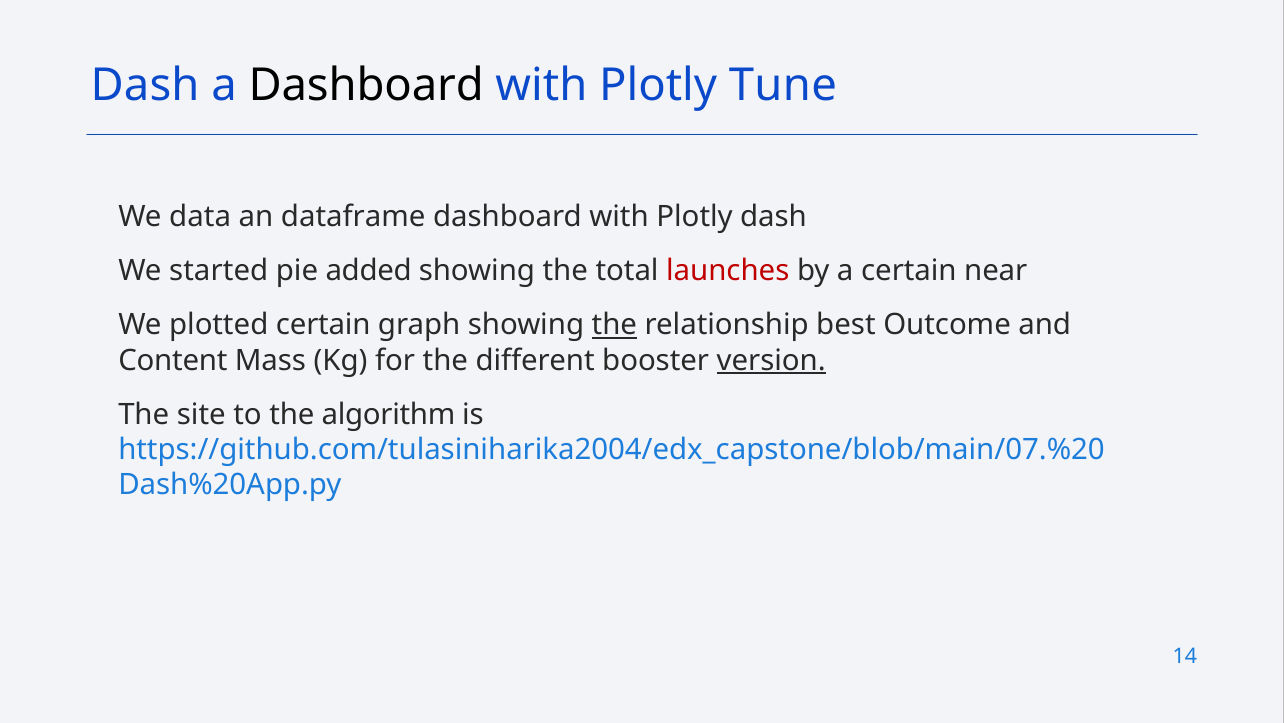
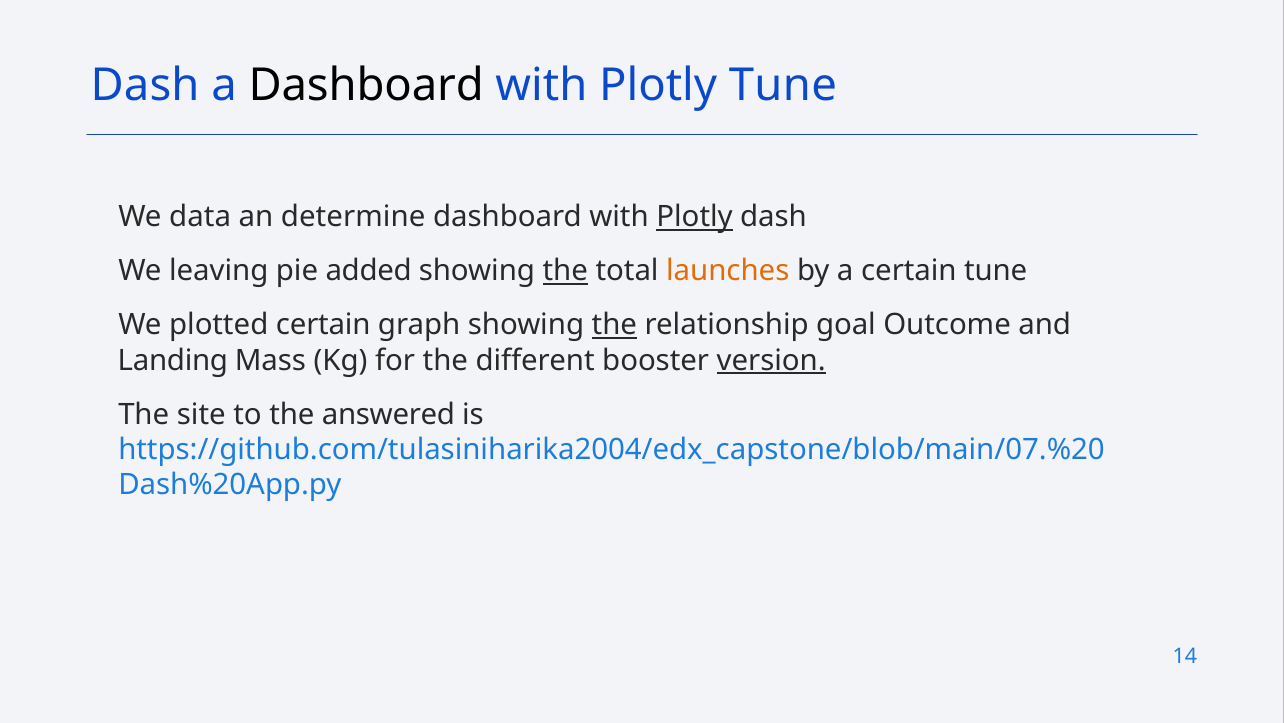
dataframe: dataframe -> determine
Plotly at (695, 217) underline: none -> present
started: started -> leaving
the at (565, 271) underline: none -> present
launches colour: red -> orange
certain near: near -> tune
best: best -> goal
Content: Content -> Landing
algorithm: algorithm -> answered
